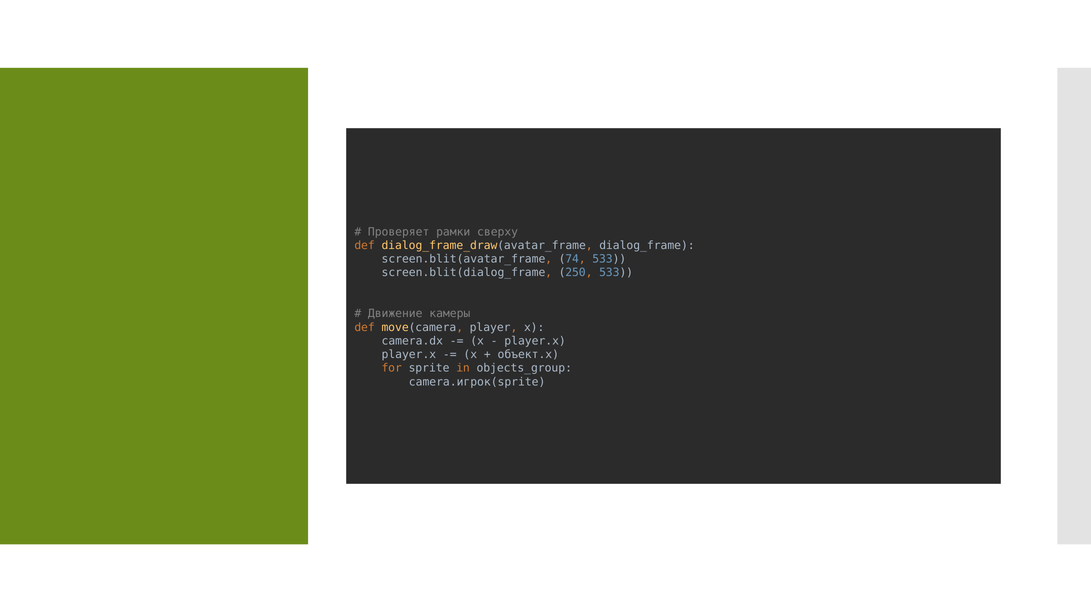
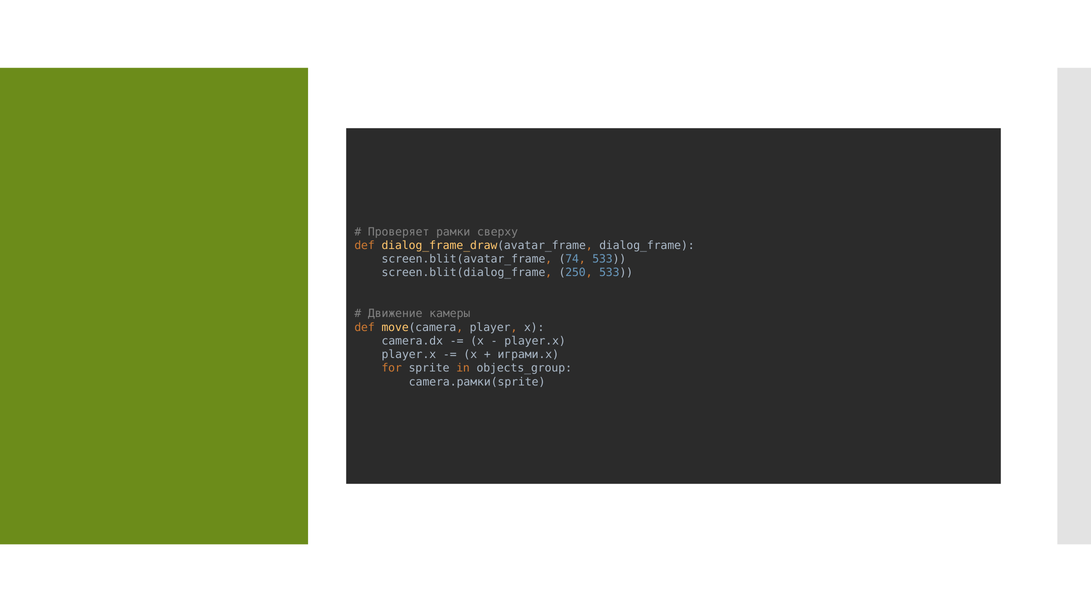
объект.x: объект.x -> играми.x
camera.игрок(sprite: camera.игрок(sprite -> camera.рамки(sprite
